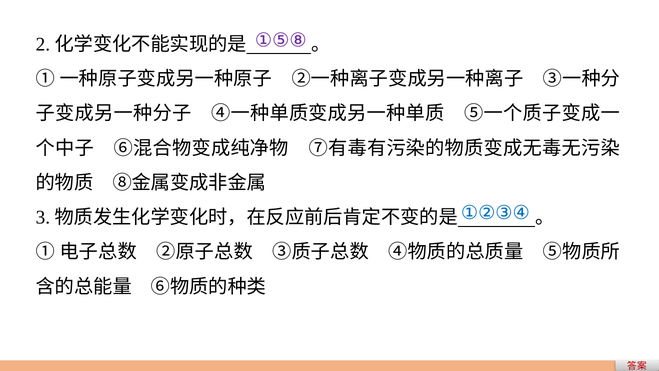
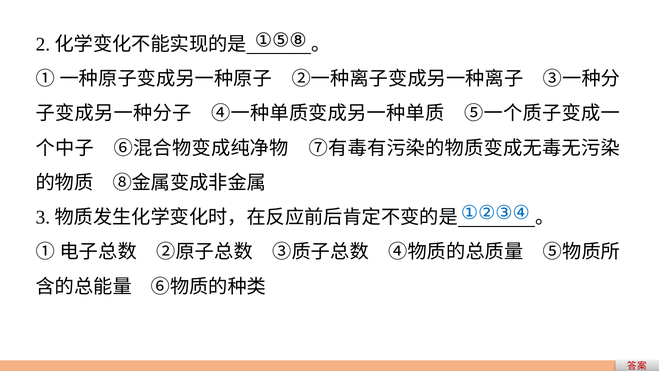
①⑤⑧ colour: purple -> black
